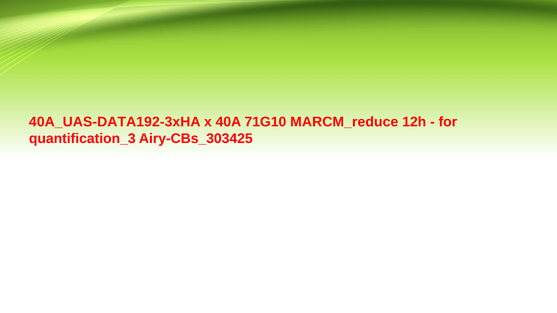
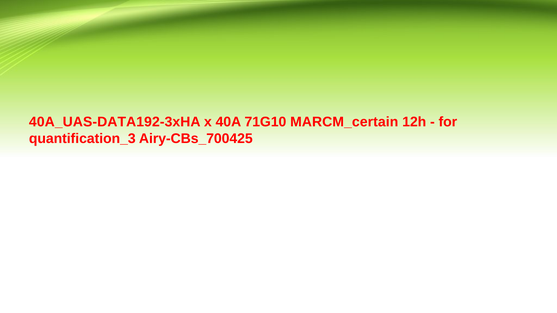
MARCM_reduce: MARCM_reduce -> MARCM_certain
Airy-CBs_303425: Airy-CBs_303425 -> Airy-CBs_700425
